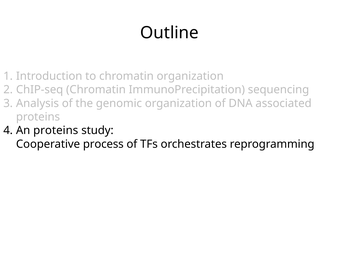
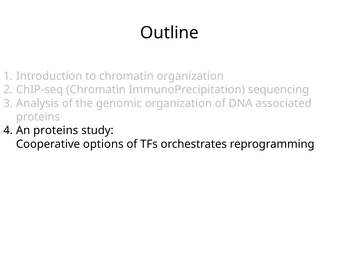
process: process -> options
